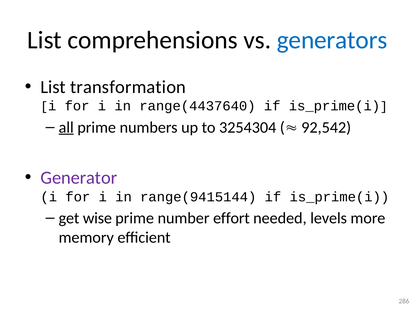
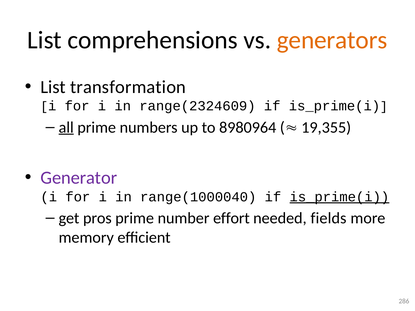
generators colour: blue -> orange
range(4437640: range(4437640 -> range(2324609
3254304: 3254304 -> 8980964
92,542: 92,542 -> 19,355
range(9415144: range(9415144 -> range(1000040
is_prime(i at (339, 197) underline: none -> present
wise: wise -> pros
levels: levels -> fields
